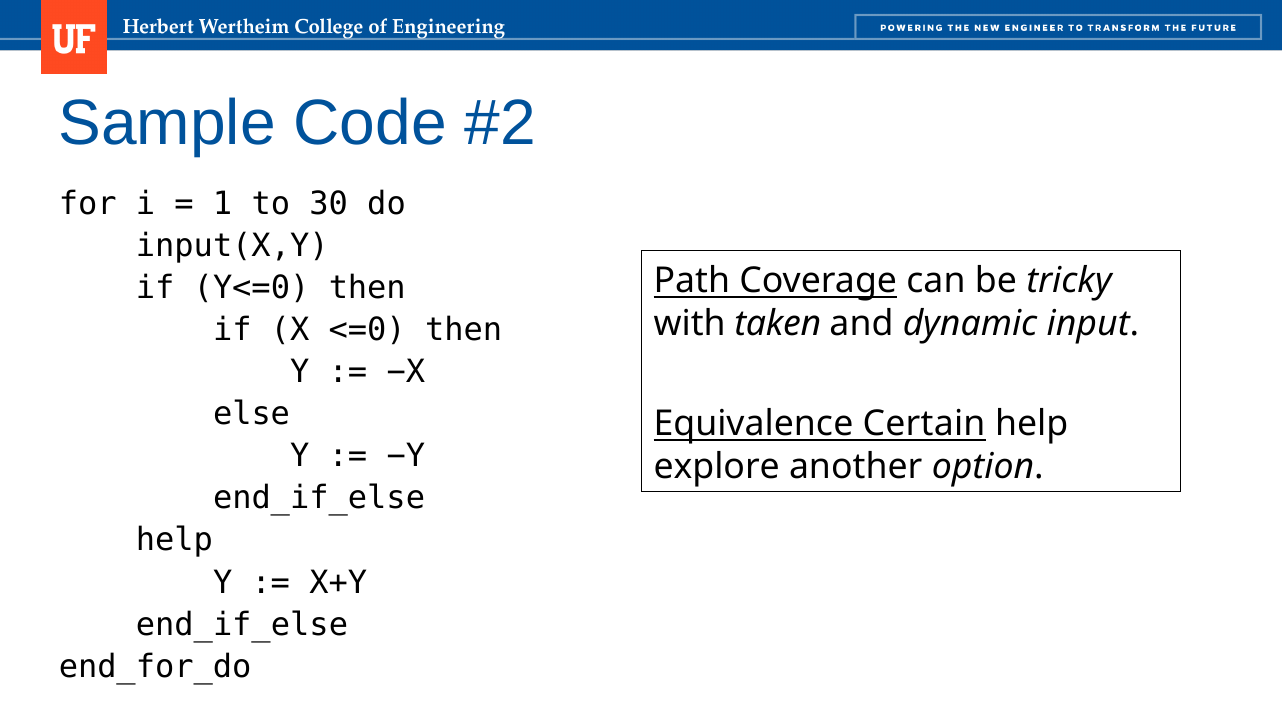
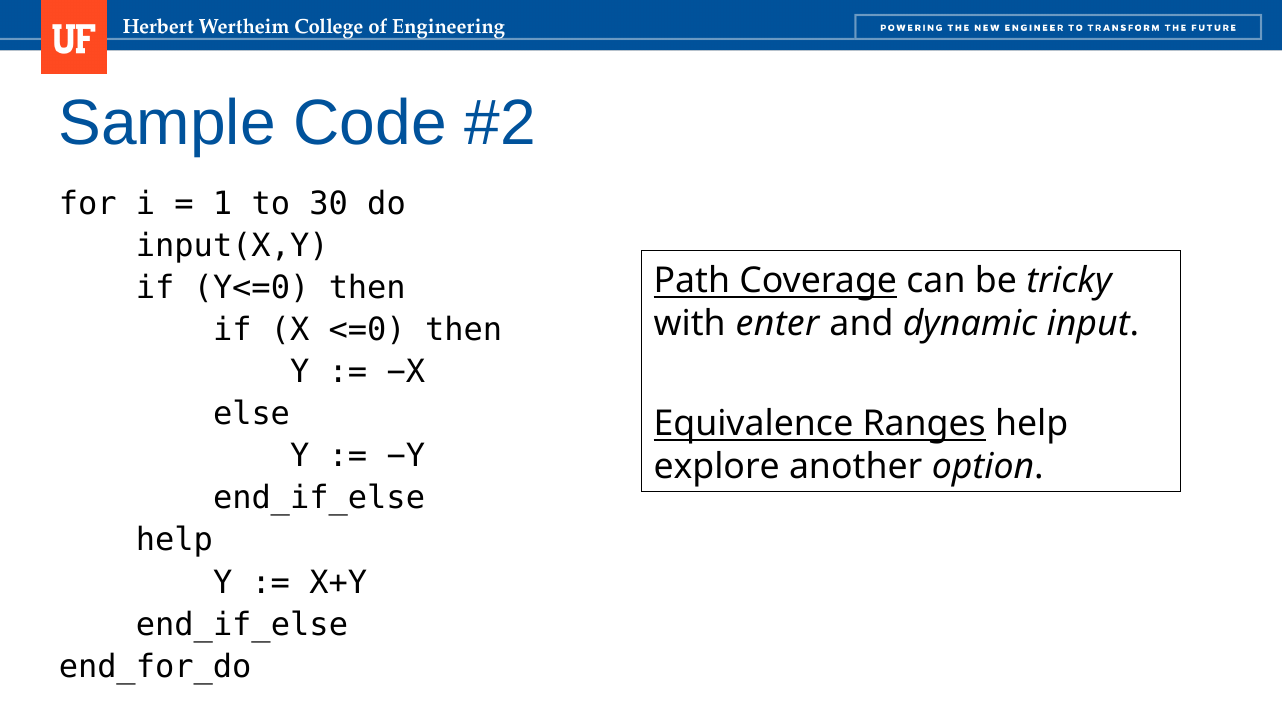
taken: taken -> enter
Certain: Certain -> Ranges
